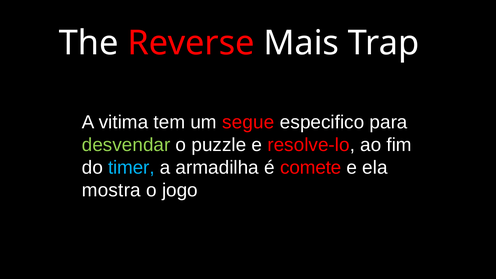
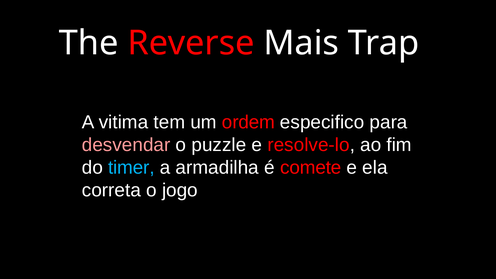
segue: segue -> ordem
desvendar colour: light green -> pink
mostra: mostra -> correta
